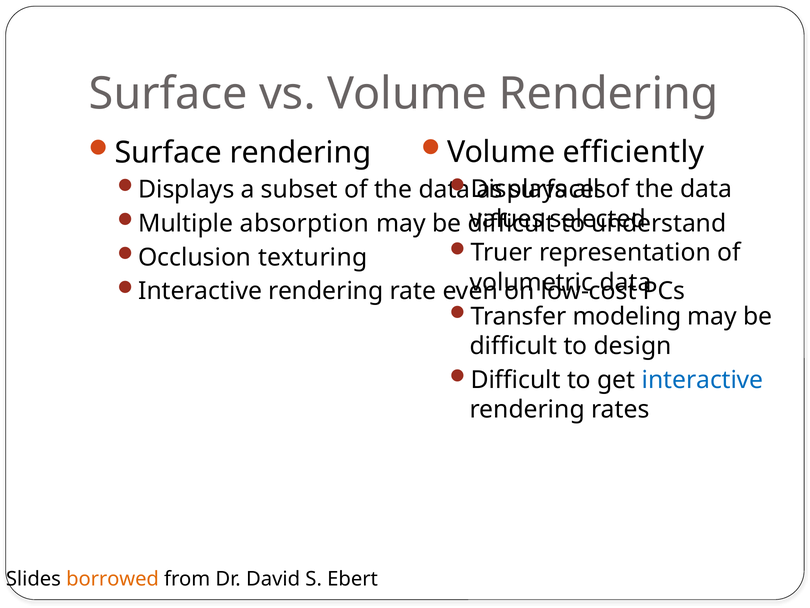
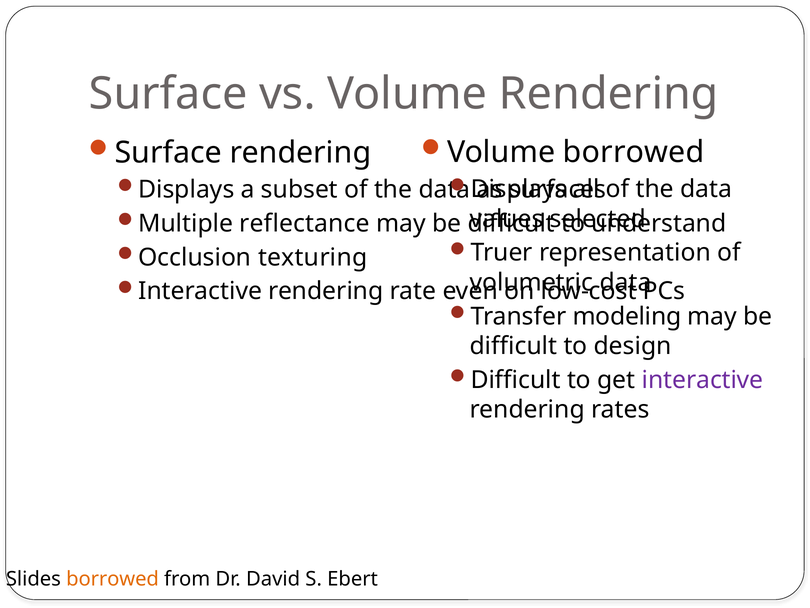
Volume efficiently: efficiently -> borrowed
absorption: absorption -> reflectance
interactive at (703, 380) colour: blue -> purple
